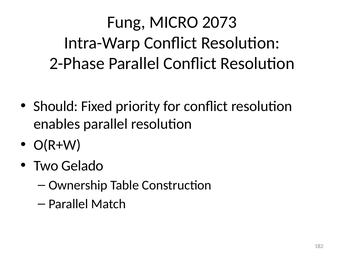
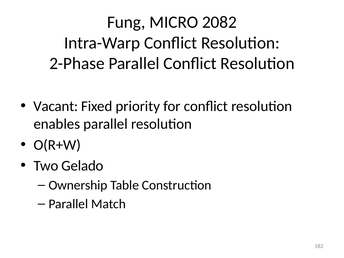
2073: 2073 -> 2082
Should: Should -> Vacant
